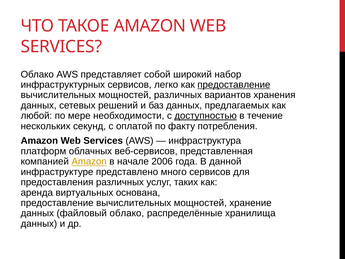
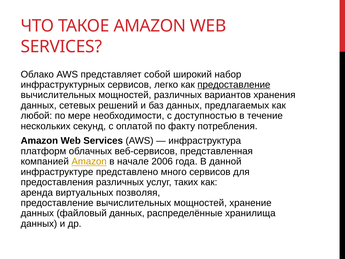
доступностью underline: present -> none
основана: основана -> позволяя
файловый облако: облако -> данных
